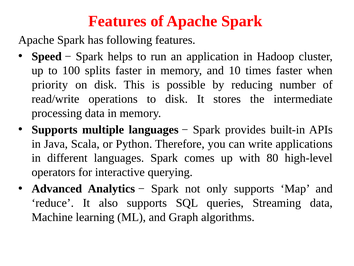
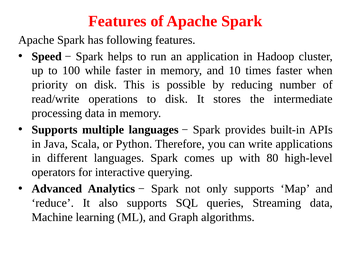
splits: splits -> while
